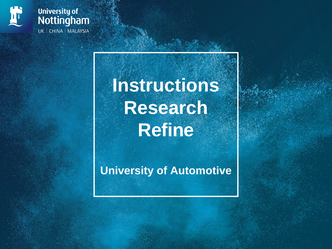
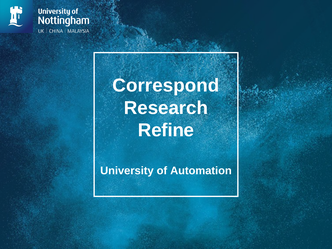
Instructions: Instructions -> Correspond
Automotive: Automotive -> Automation
